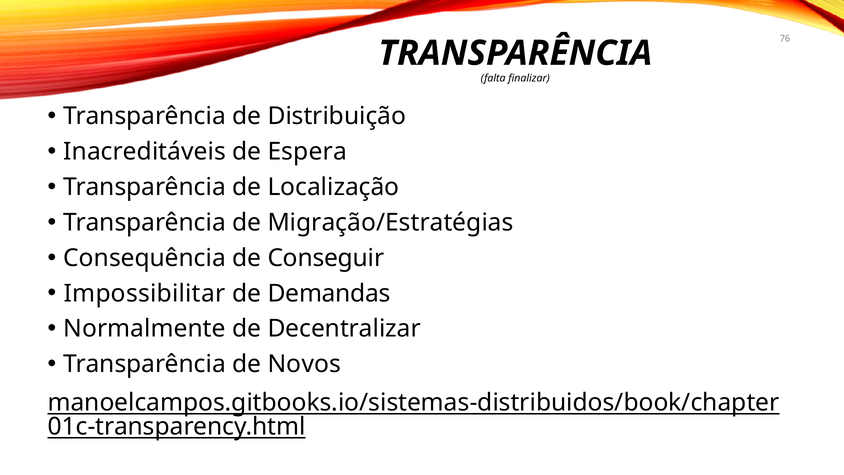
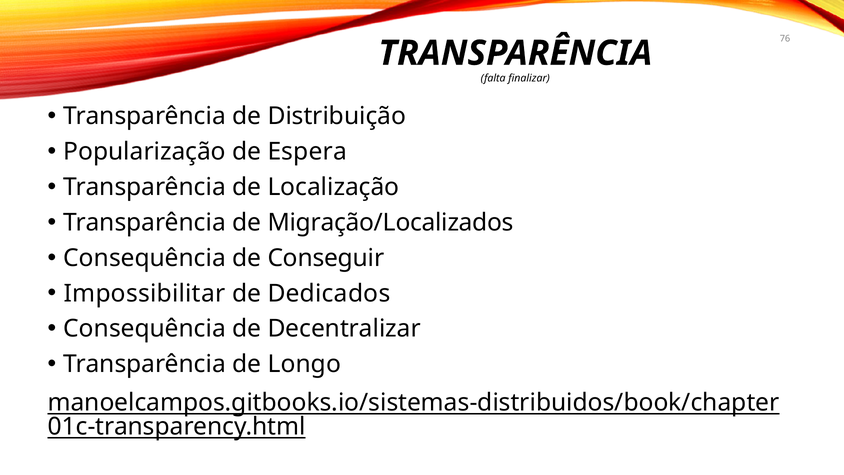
Inacreditáveis: Inacreditáveis -> Popularização
Migração/Estratégias: Migração/Estratégias -> Migração/Localizados
Demandas: Demandas -> Dedicados
Normalmente at (145, 329): Normalmente -> Consequência
Novos: Novos -> Longo
